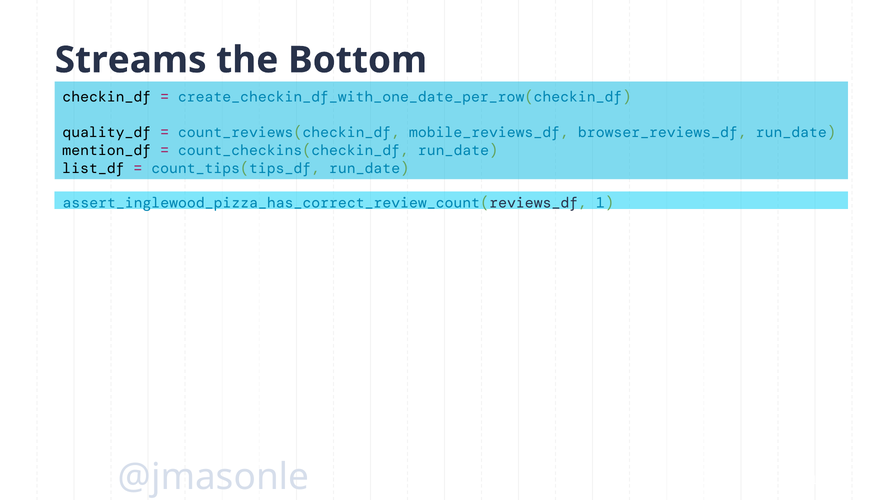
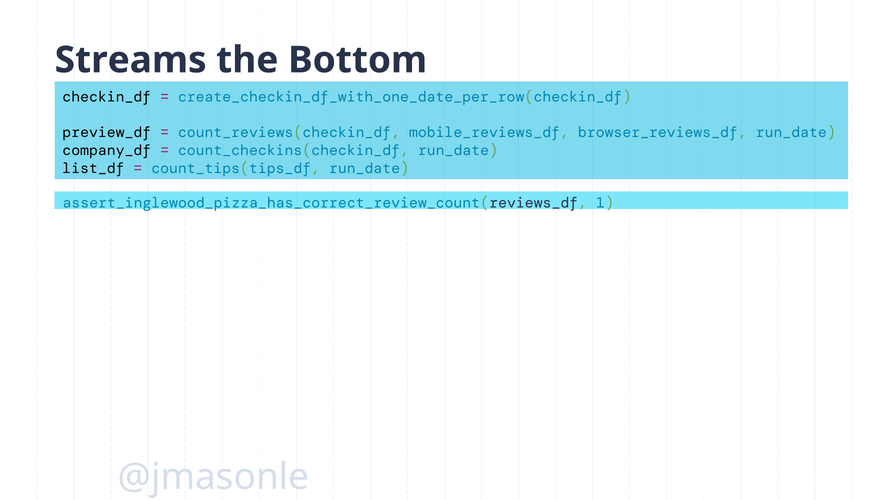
quality_df: quality_df -> preview_df
mention_df: mention_df -> company_df
